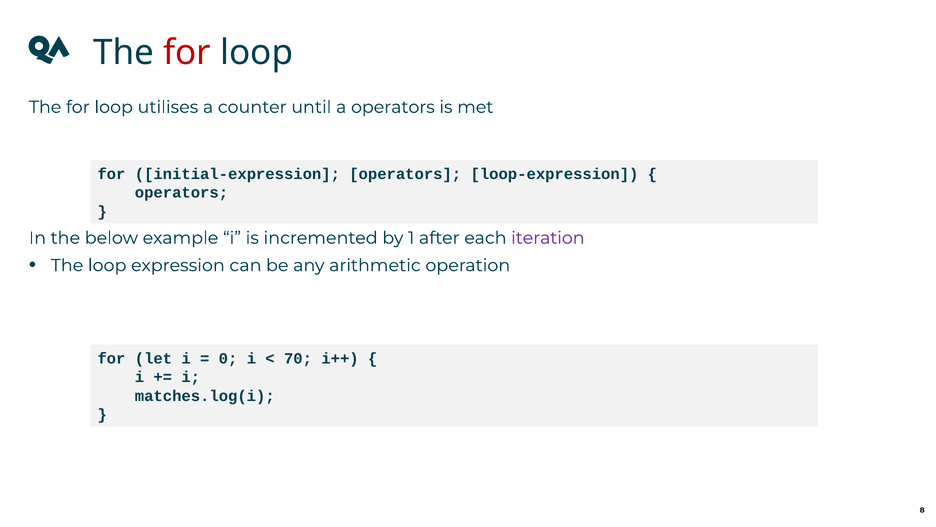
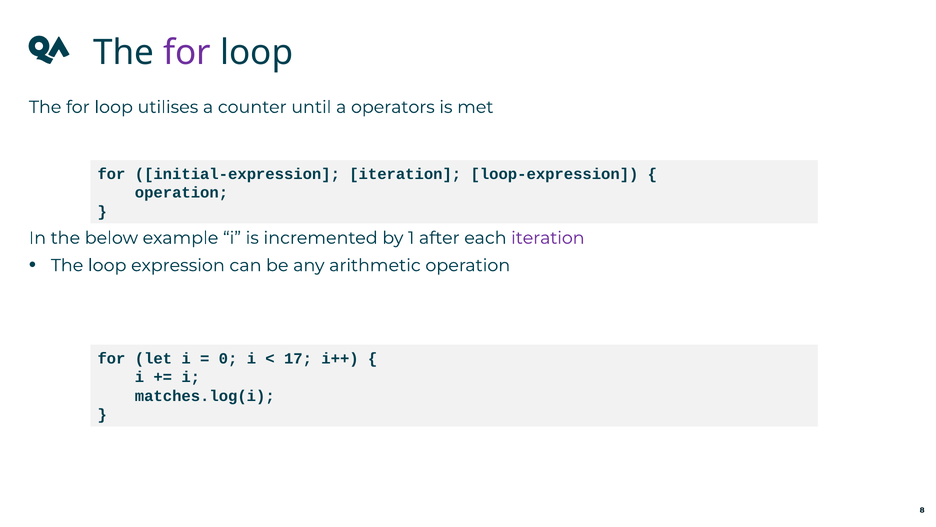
for at (187, 53) colour: red -> purple
initial-expression operators: operators -> iteration
operators at (181, 193): operators -> operation
70: 70 -> 17
